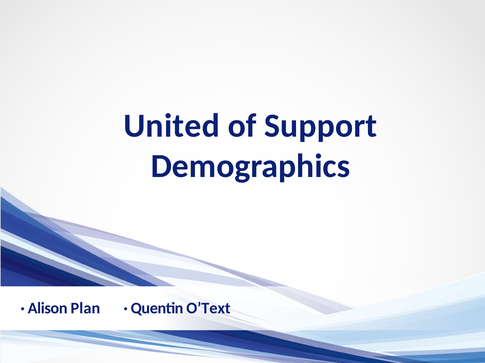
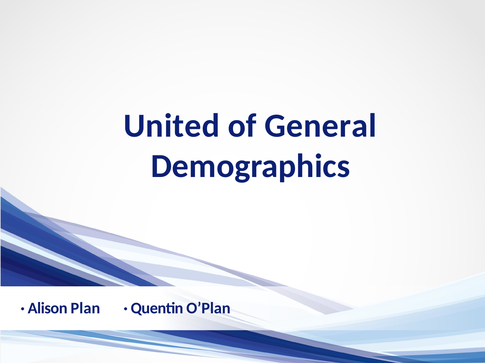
Support: Support -> General
O’Text: O’Text -> O’Plan
